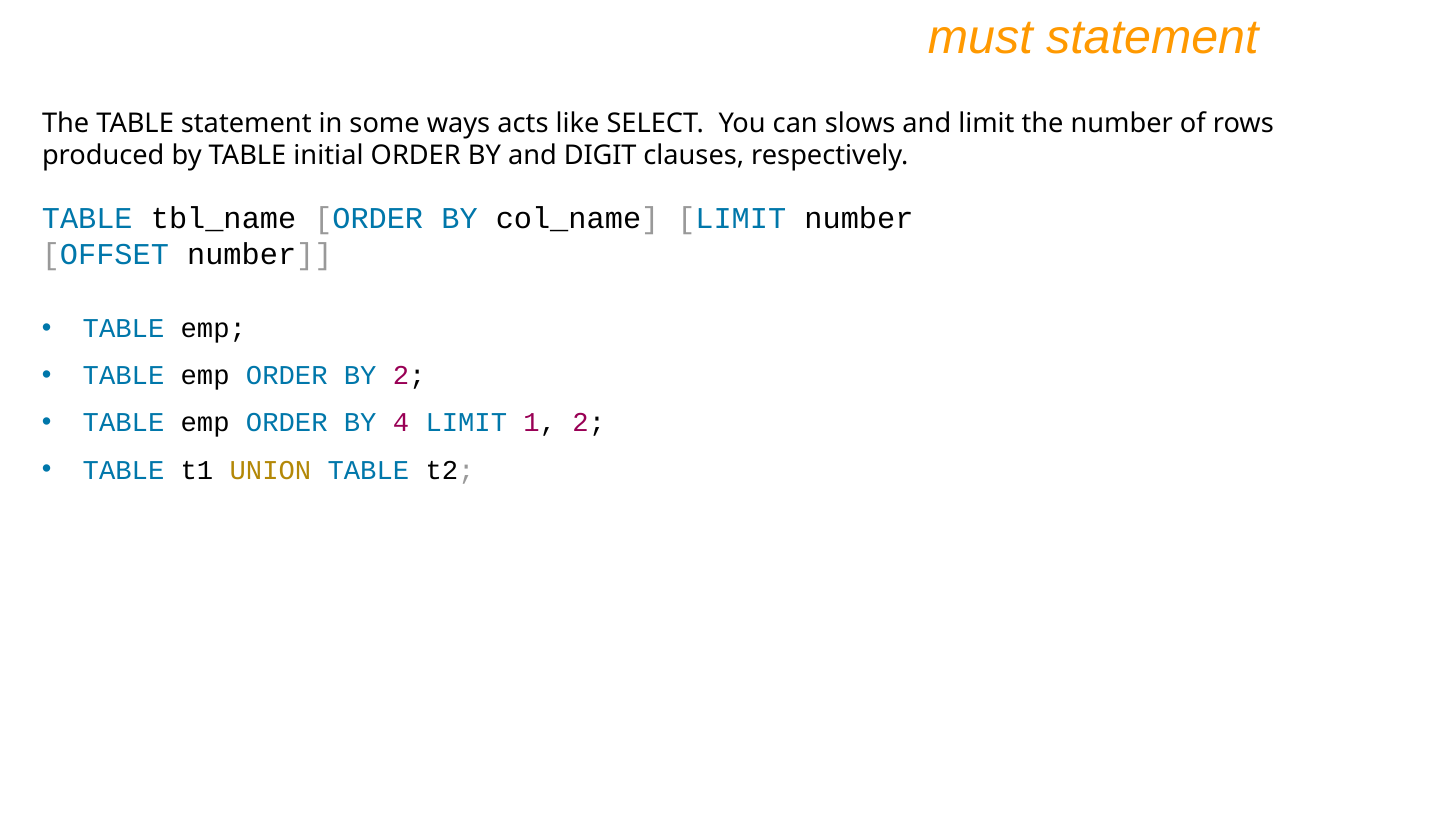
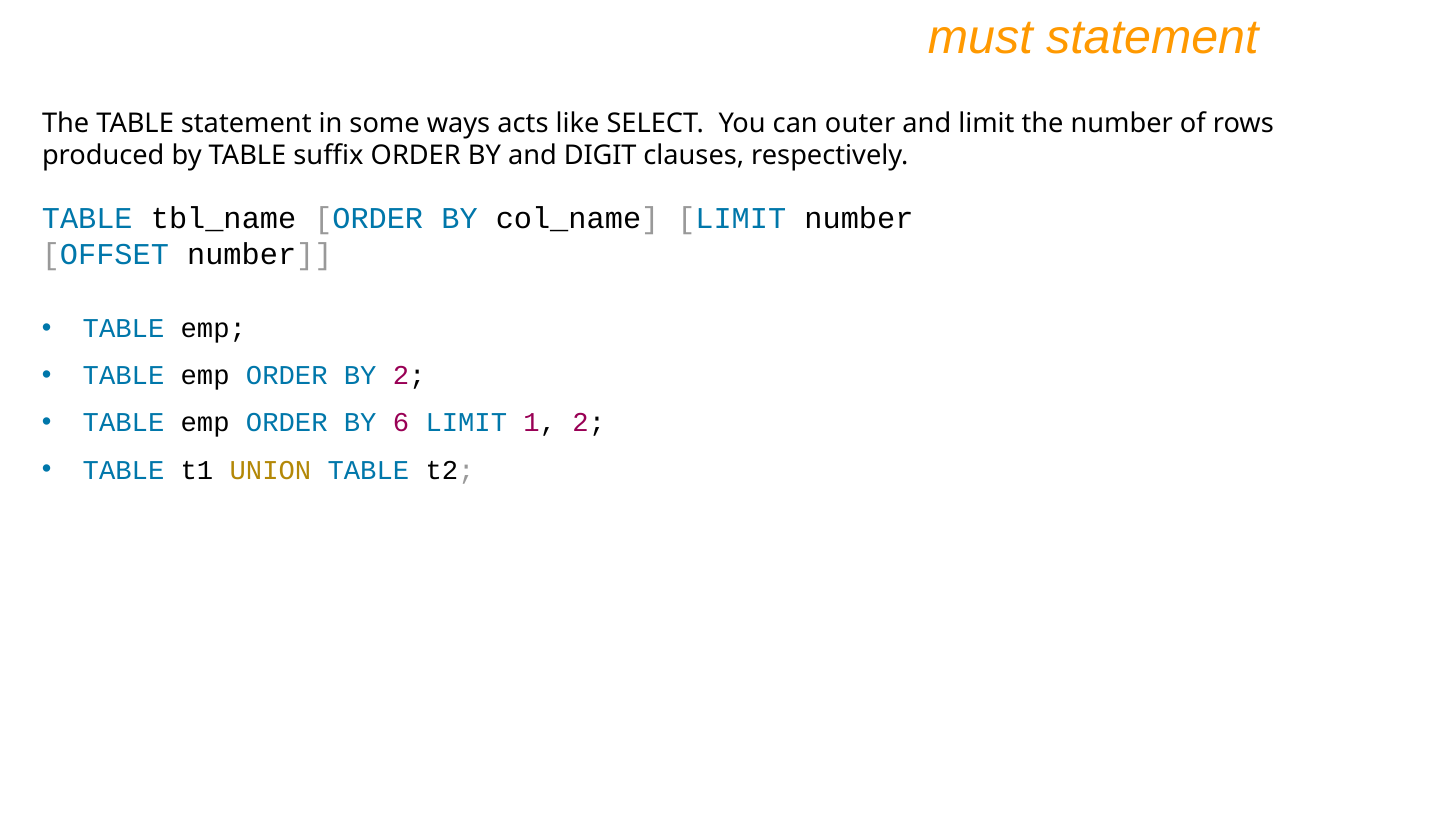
slows: slows -> outer
initial: initial -> suffix
4: 4 -> 6
